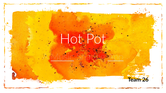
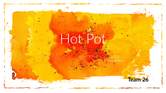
Music underline: present -> none
